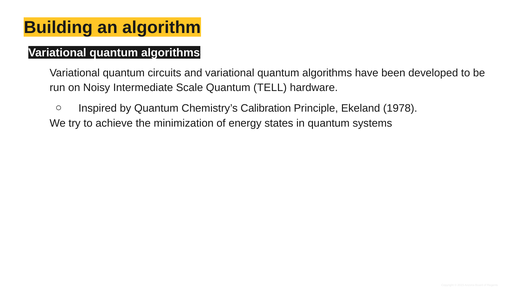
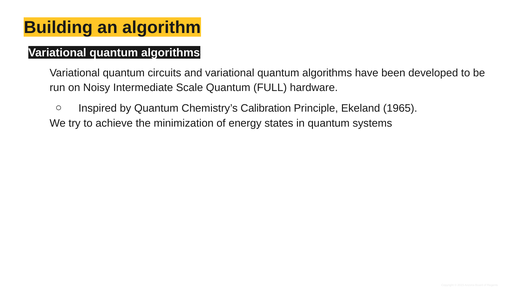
TELL: TELL -> FULL
1978: 1978 -> 1965
